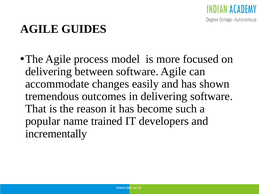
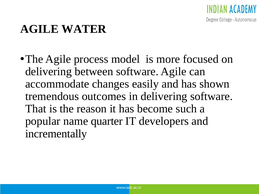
GUIDES: GUIDES -> WATER
trained: trained -> quarter
